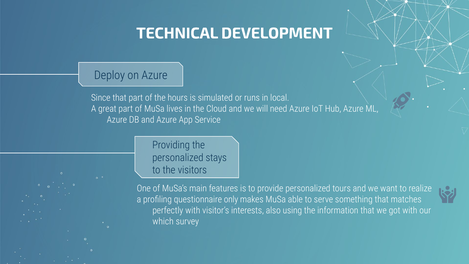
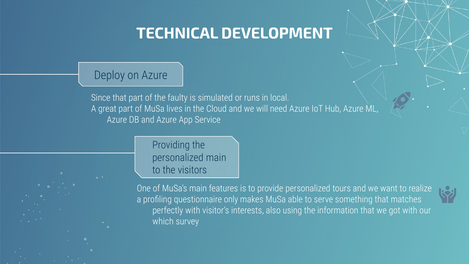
hours: hours -> faulty
personalized stays: stays -> main
